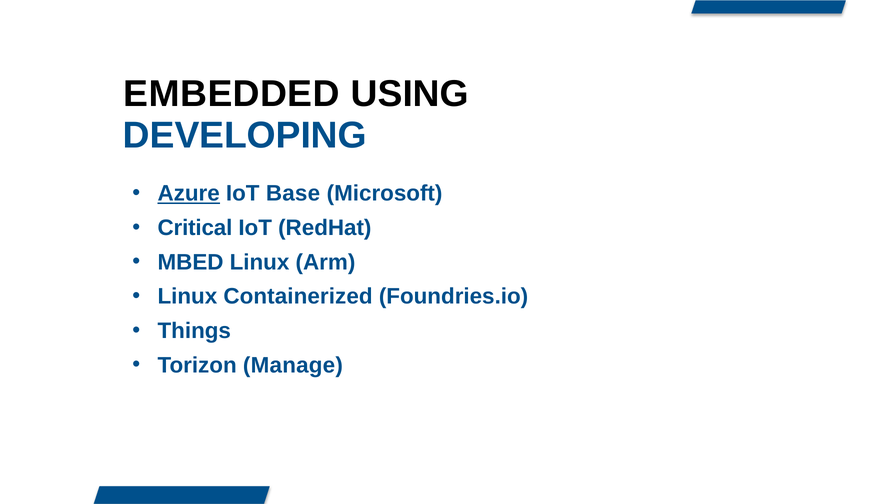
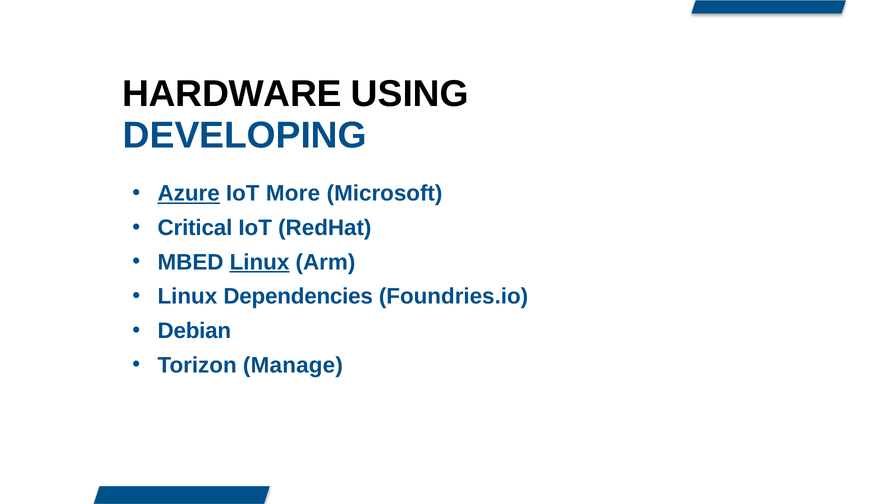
EMBEDDED: EMBEDDED -> HARDWARE
Base: Base -> More
Linux at (260, 262) underline: none -> present
Containerized: Containerized -> Dependencies
Things: Things -> Debian
